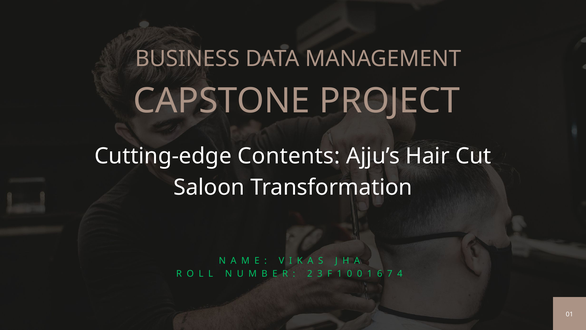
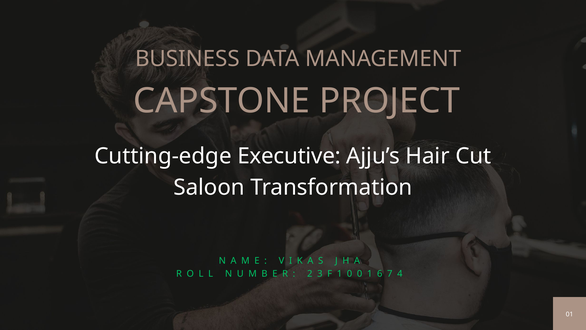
Contents: Contents -> Executive
